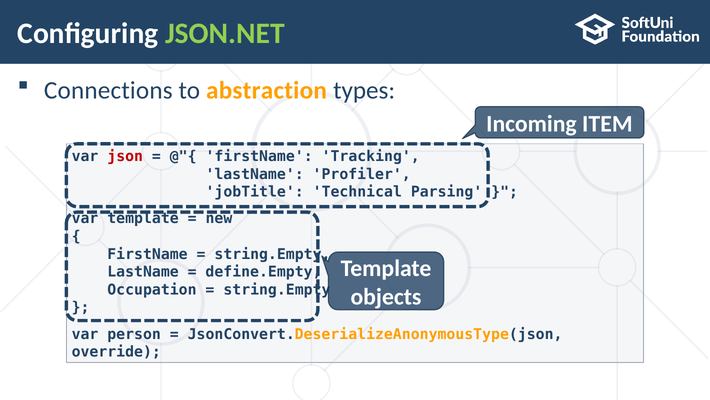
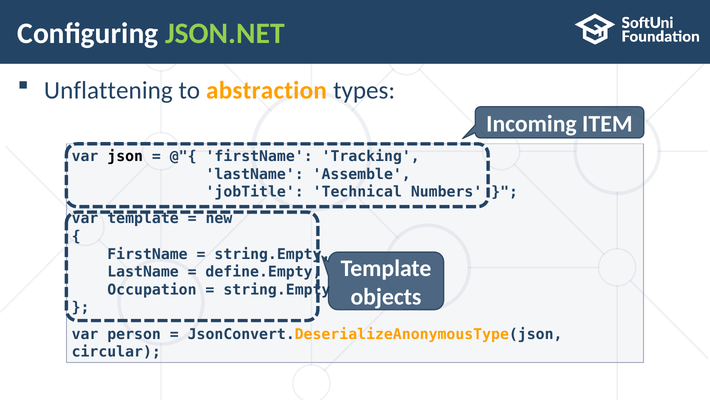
Connections: Connections -> Unflattening
json colour: red -> black
Profiler: Profiler -> Assemble
Parsing: Parsing -> Numbers
override: override -> circular
